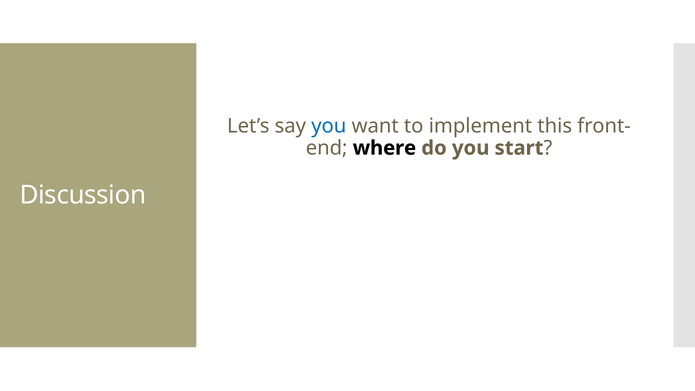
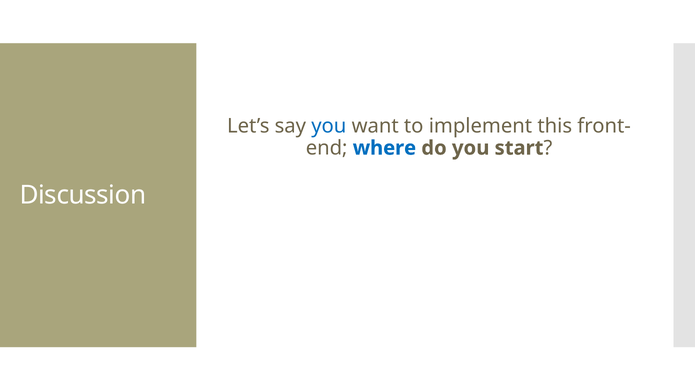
where colour: black -> blue
